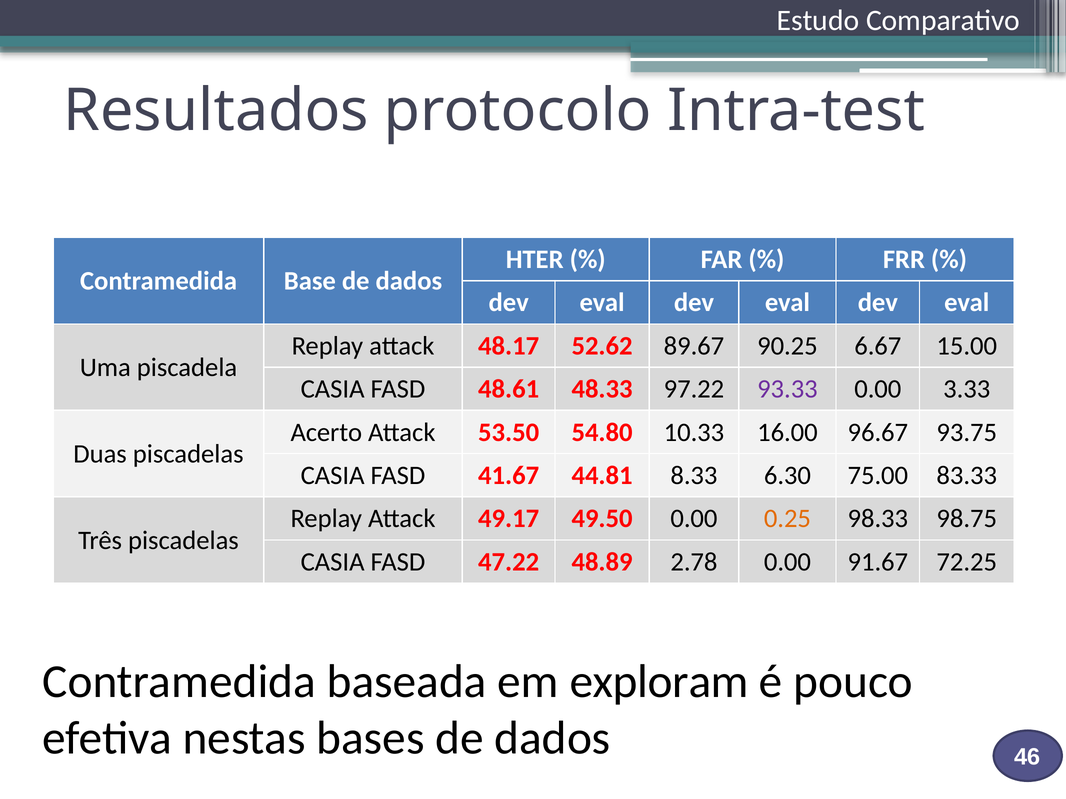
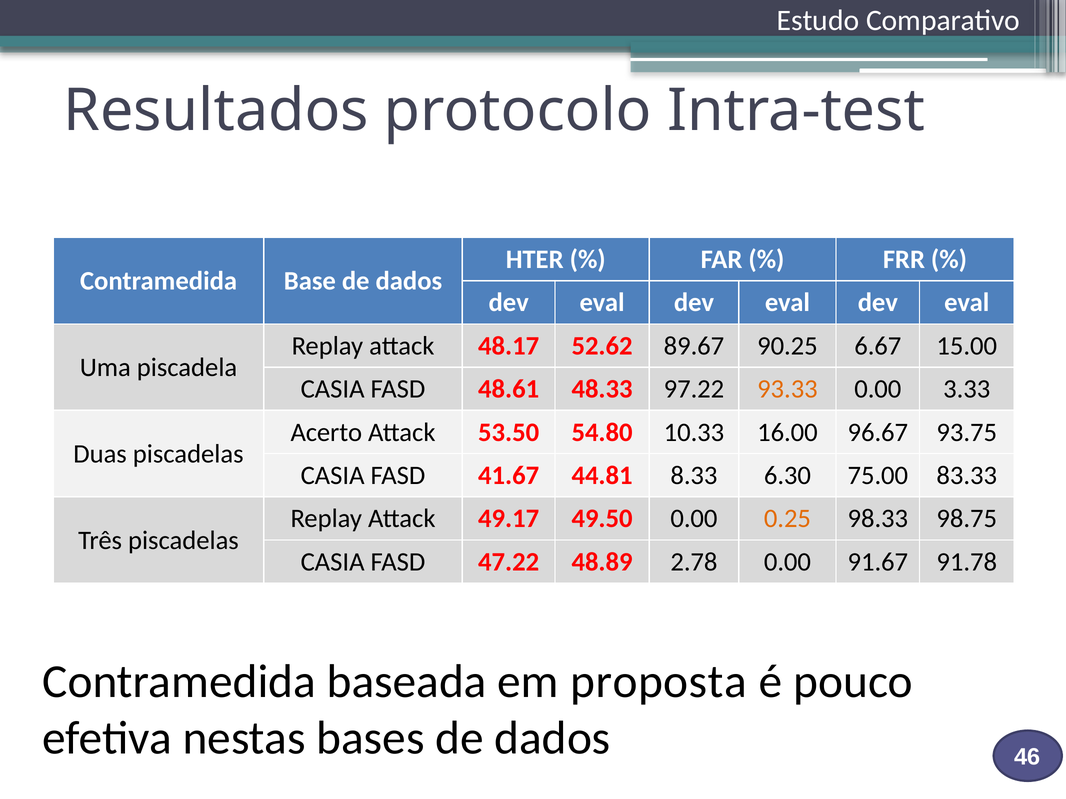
93.33 colour: purple -> orange
72.25: 72.25 -> 91.78
exploram: exploram -> proposta
